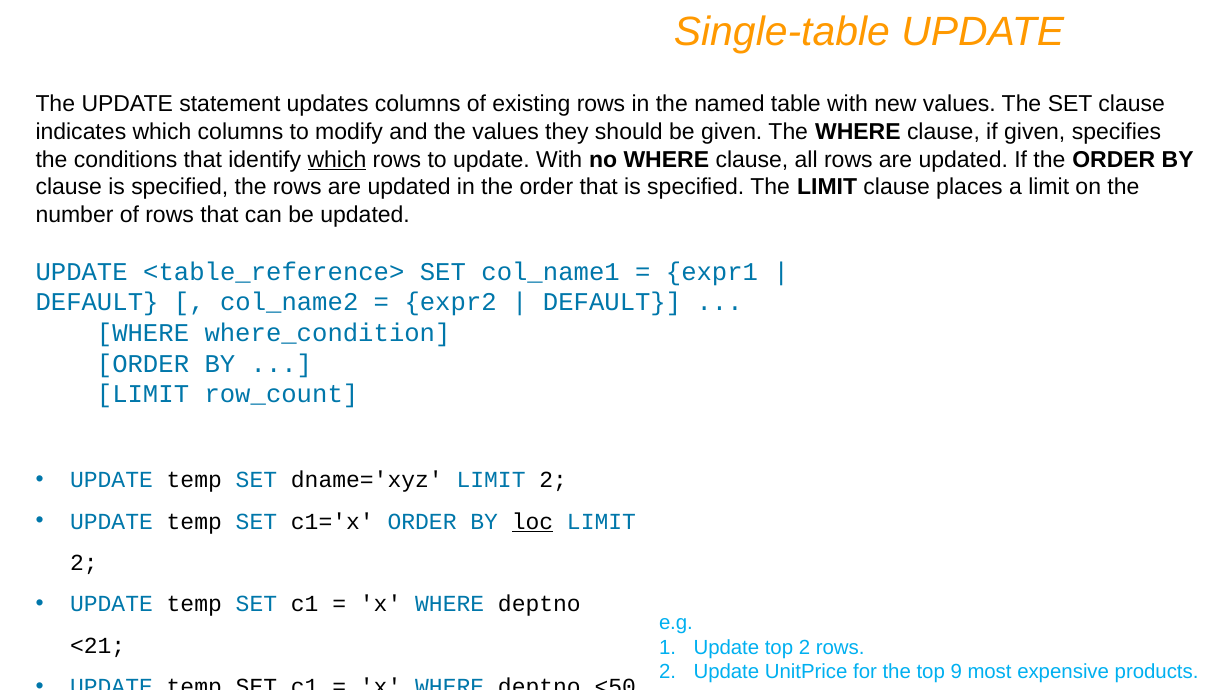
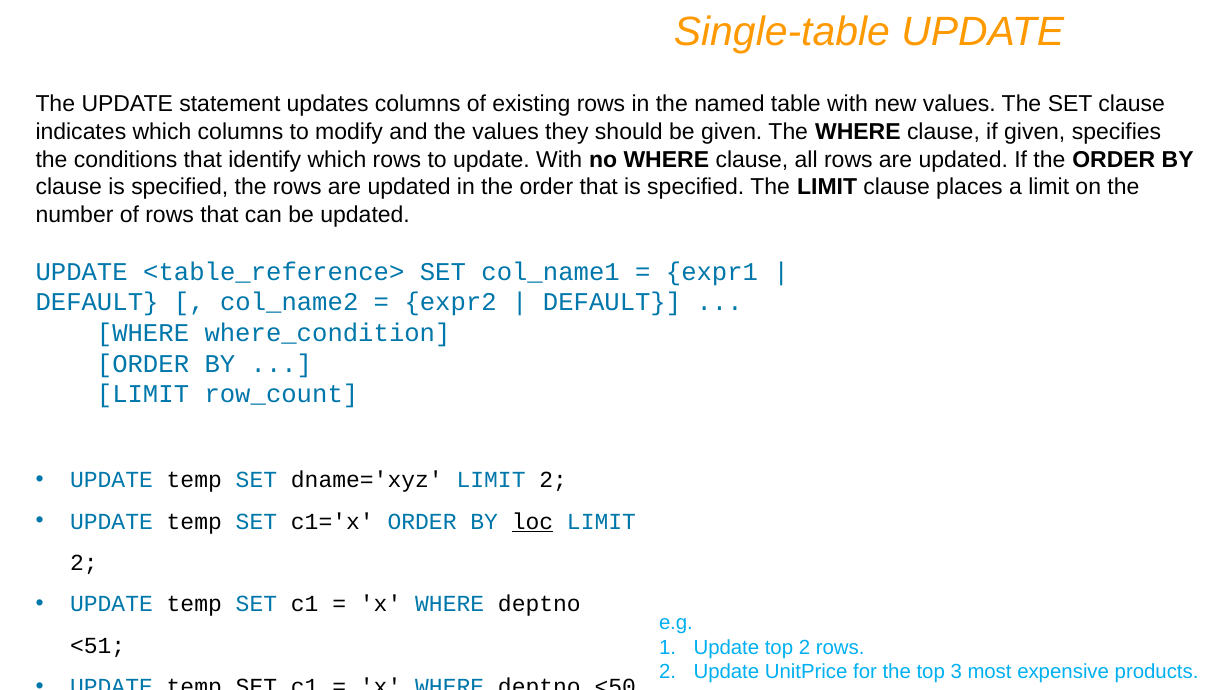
which at (337, 159) underline: present -> none
<21: <21 -> <51
9: 9 -> 3
